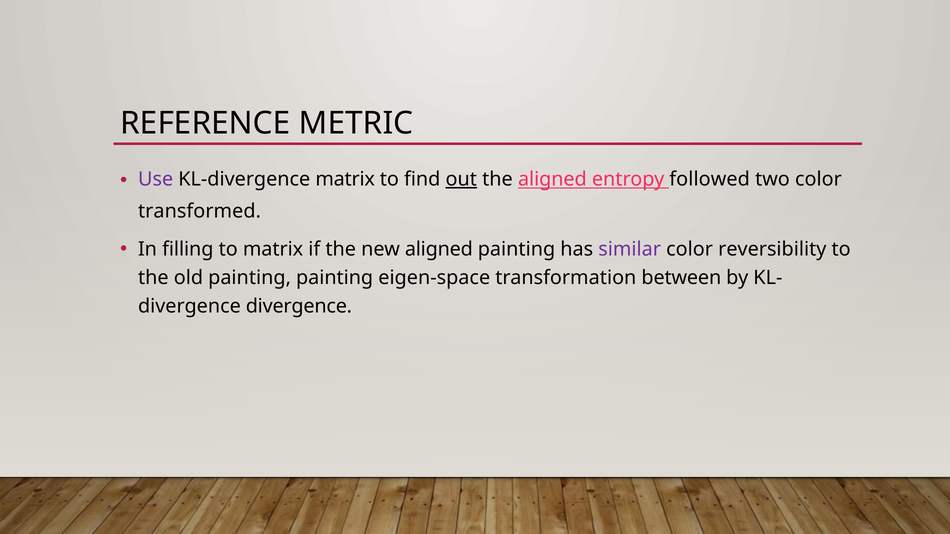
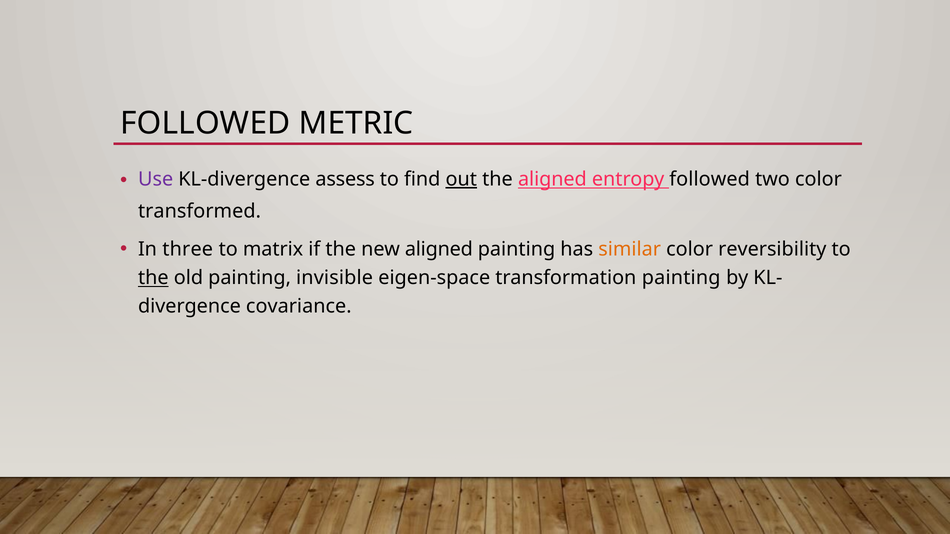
REFERENCE at (205, 124): REFERENCE -> FOLLOWED
KL-divergence matrix: matrix -> assess
filling: filling -> three
similar colour: purple -> orange
the at (153, 278) underline: none -> present
painting painting: painting -> invisible
transformation between: between -> painting
divergence at (299, 307): divergence -> covariance
